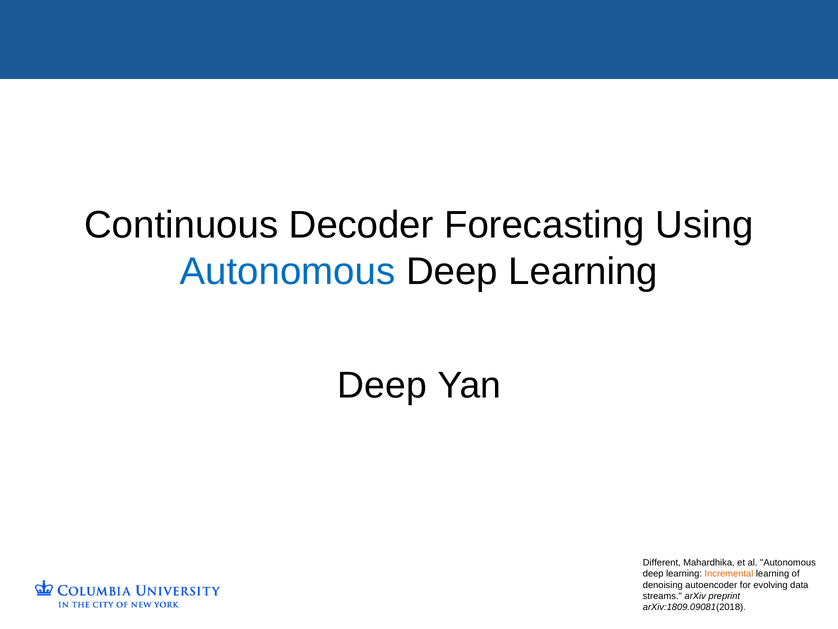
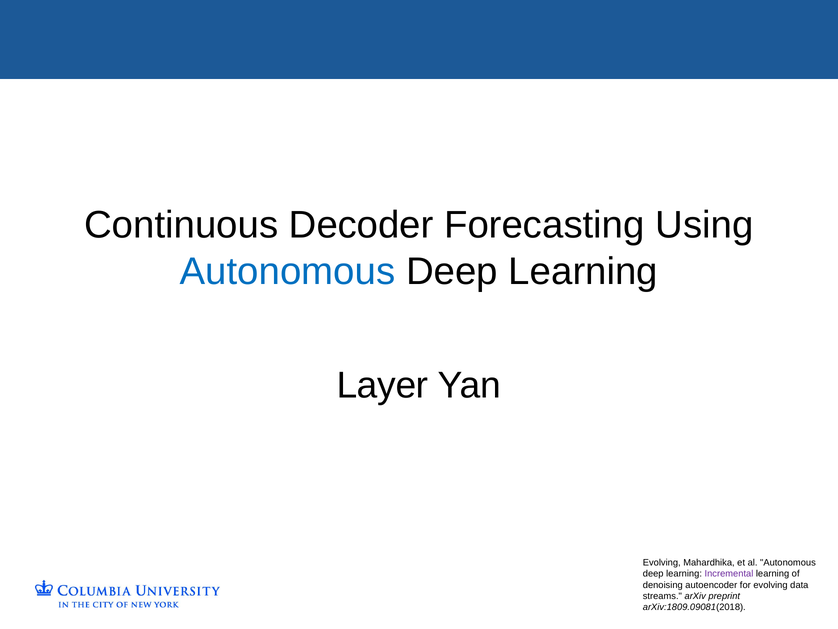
Deep at (382, 385): Deep -> Layer
Different at (662, 562): Different -> Evolving
Incremental colour: orange -> purple
